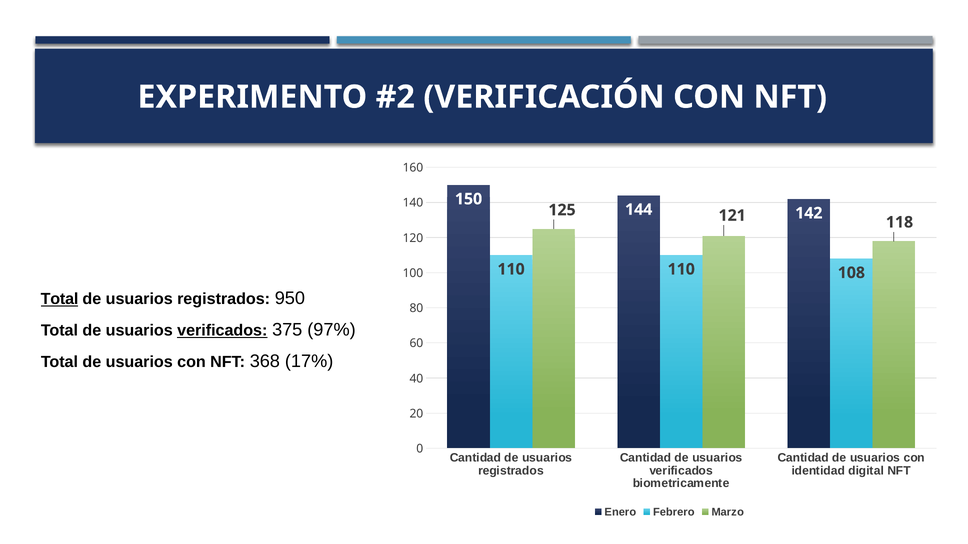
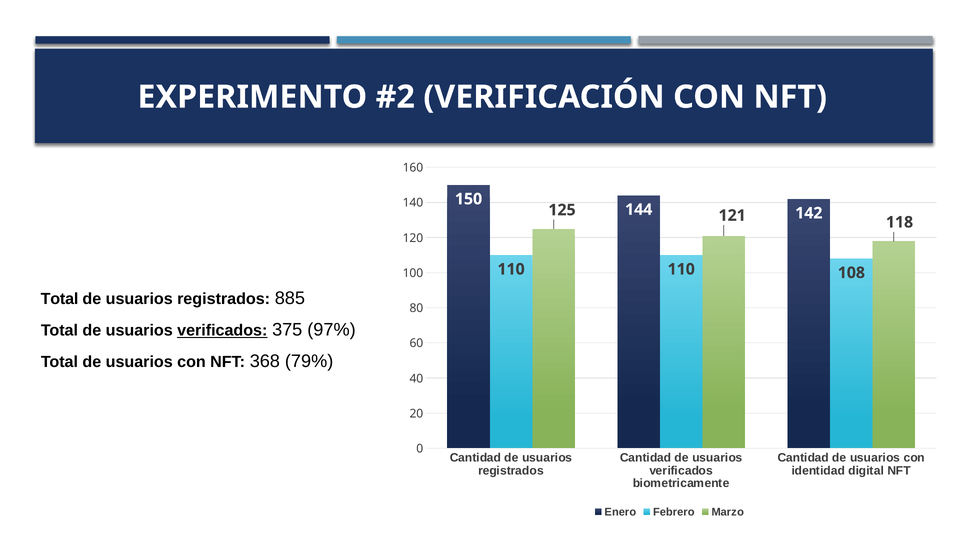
Total at (60, 299) underline: present -> none
950: 950 -> 885
17%: 17% -> 79%
